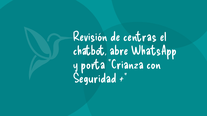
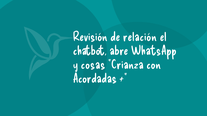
centras: centras -> relación
porta: porta -> cosas
Seguridad: Seguridad -> Acordadas
